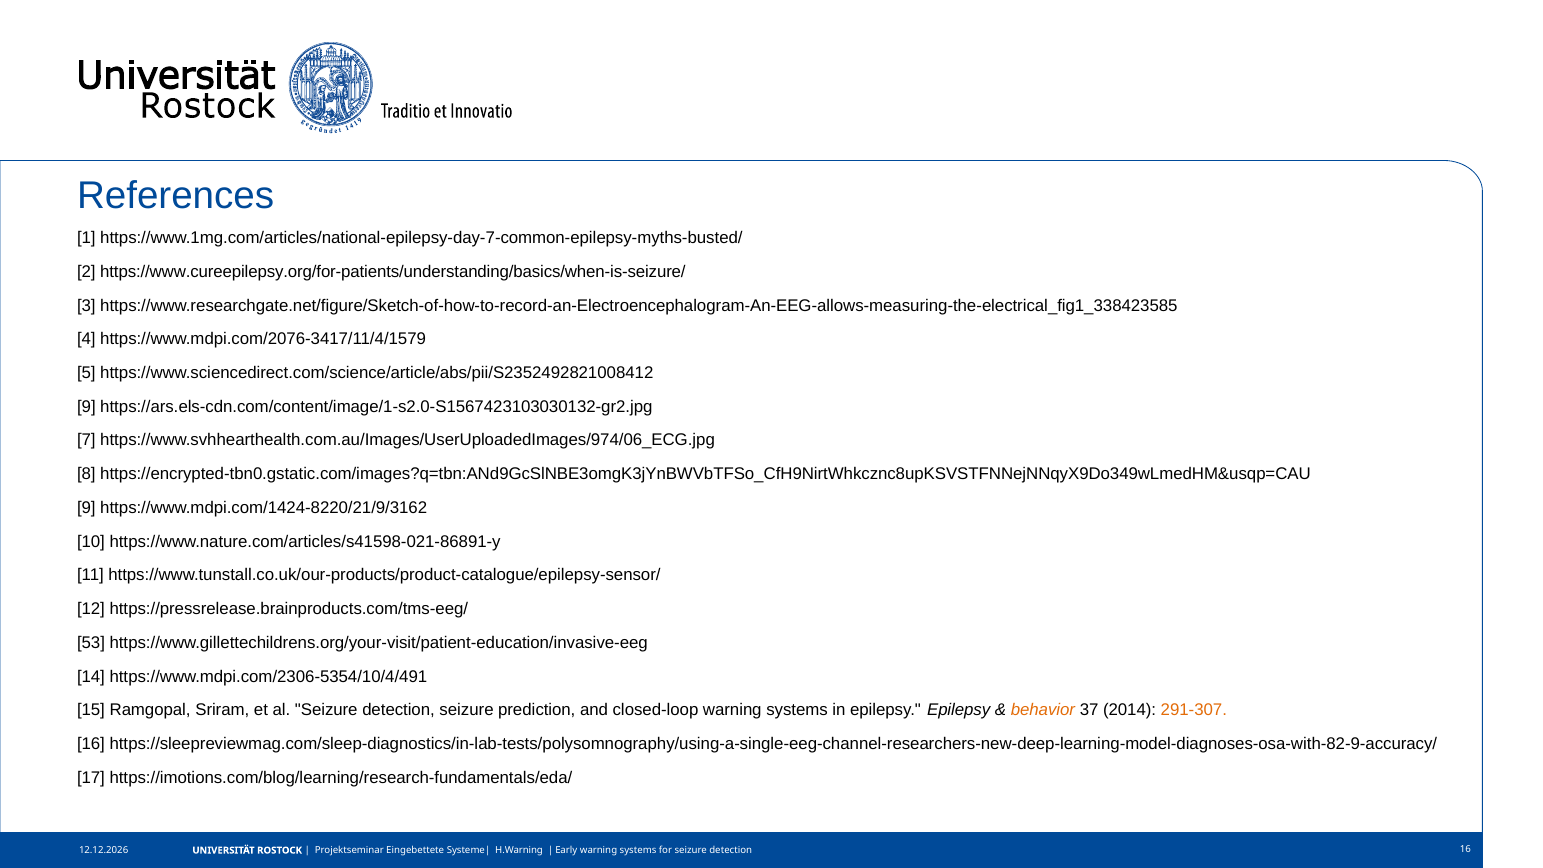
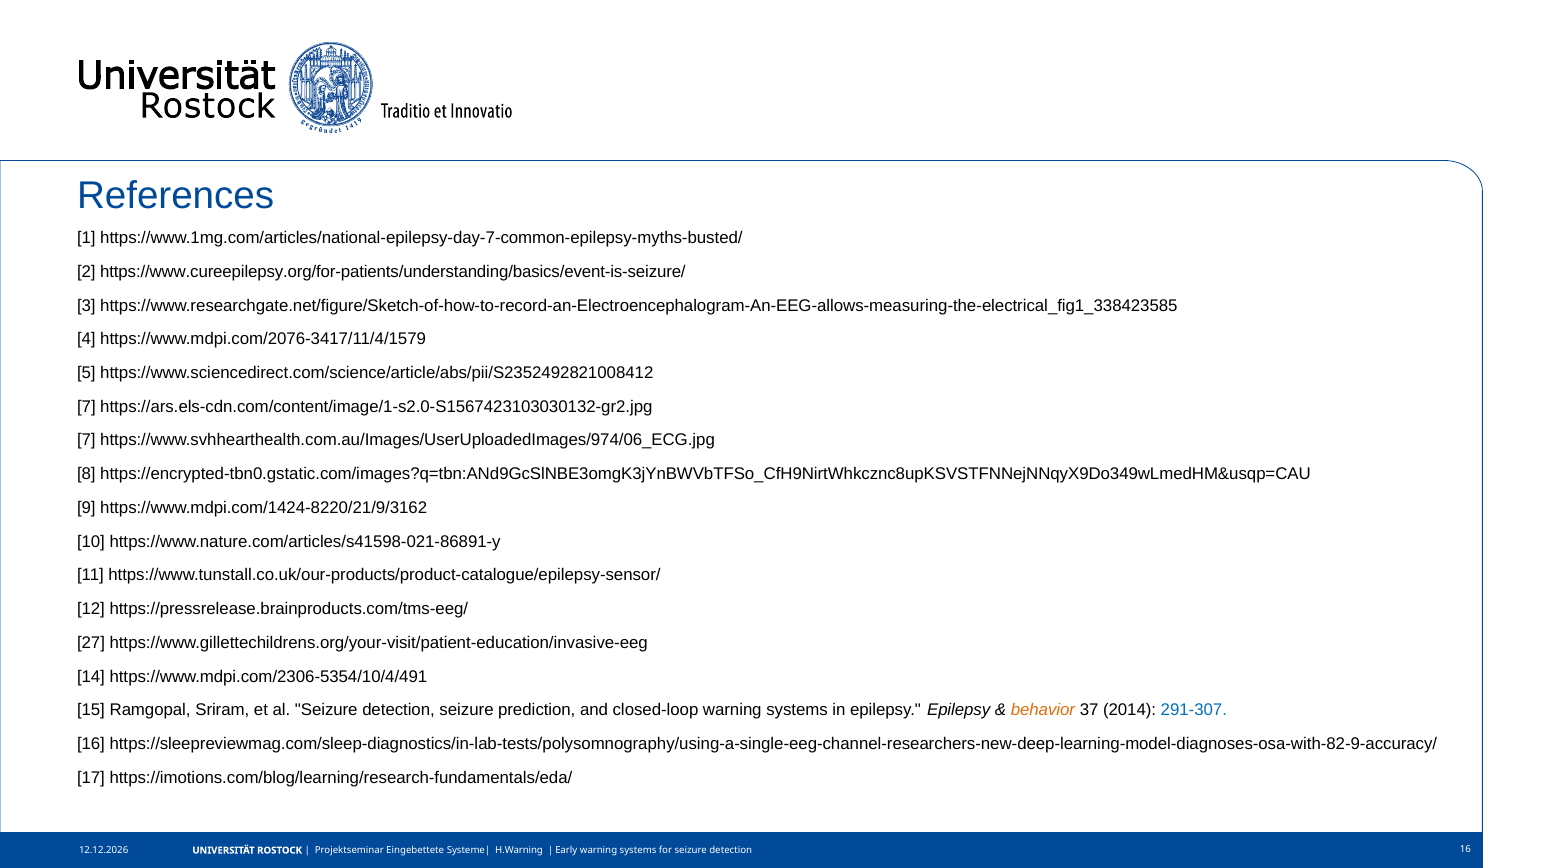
https://www.cureepilepsy.org/for-patients/understanding/basics/when-is-seizure/: https://www.cureepilepsy.org/for-patients/understanding/basics/when-is-seizure/ -> https://www.cureepilepsy.org/for-patients/understanding/basics/event-is-seizure/
9 at (86, 407): 9 -> 7
53: 53 -> 27
291-307 colour: orange -> blue
